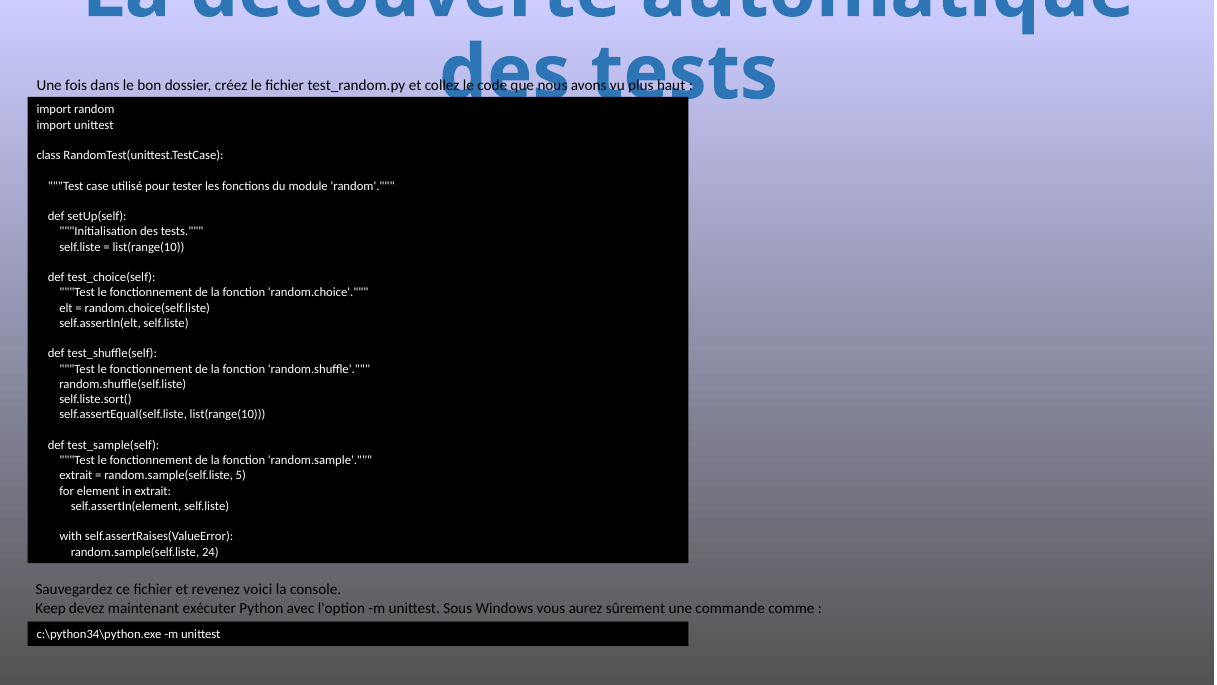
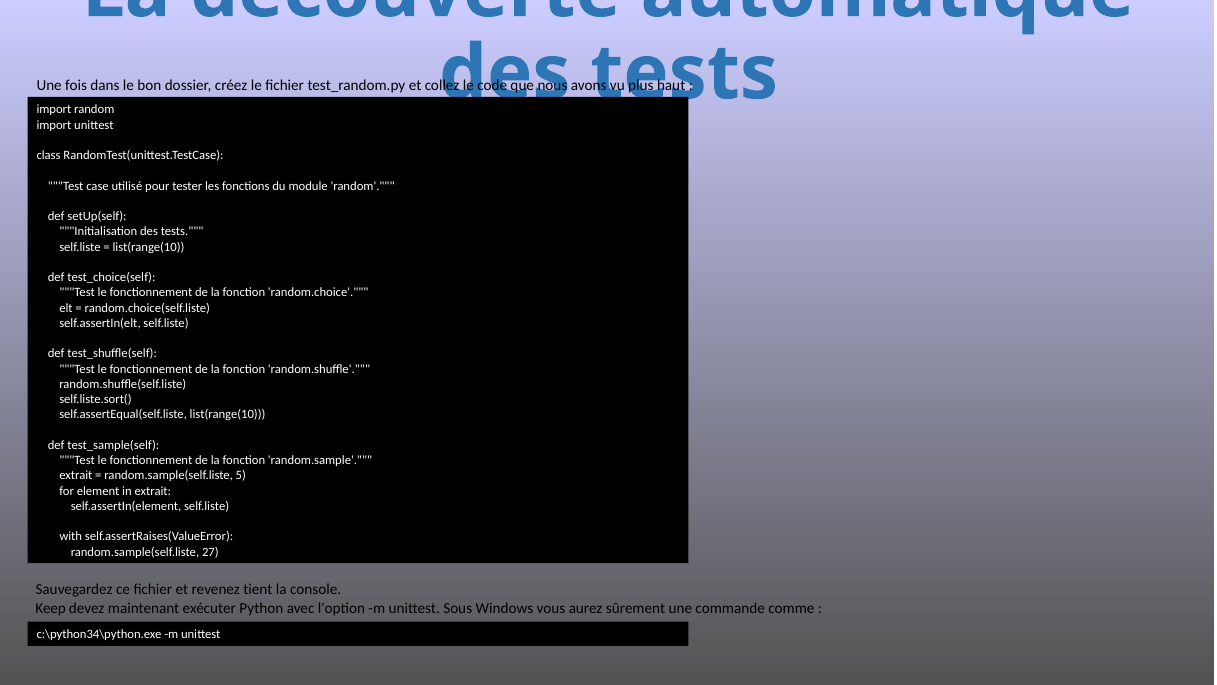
24: 24 -> 27
voici: voici -> tient
